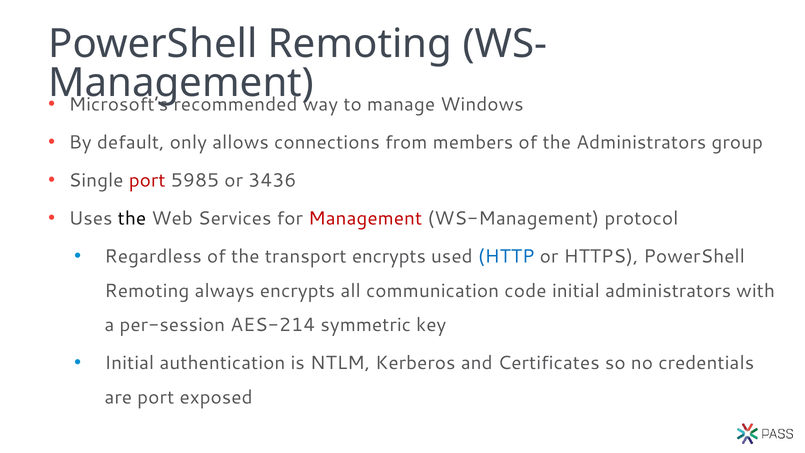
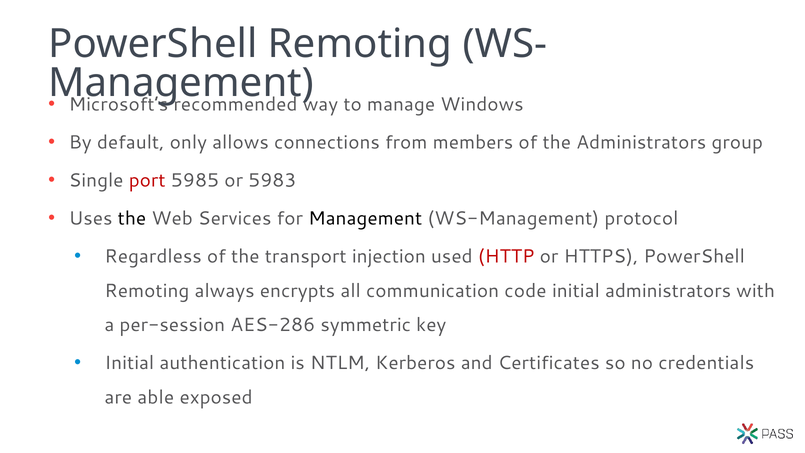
3436: 3436 -> 5983
Management at (365, 218) colour: red -> black
transport encrypts: encrypts -> injection
HTTP colour: blue -> red
AES-214: AES-214 -> AES-286
are port: port -> able
